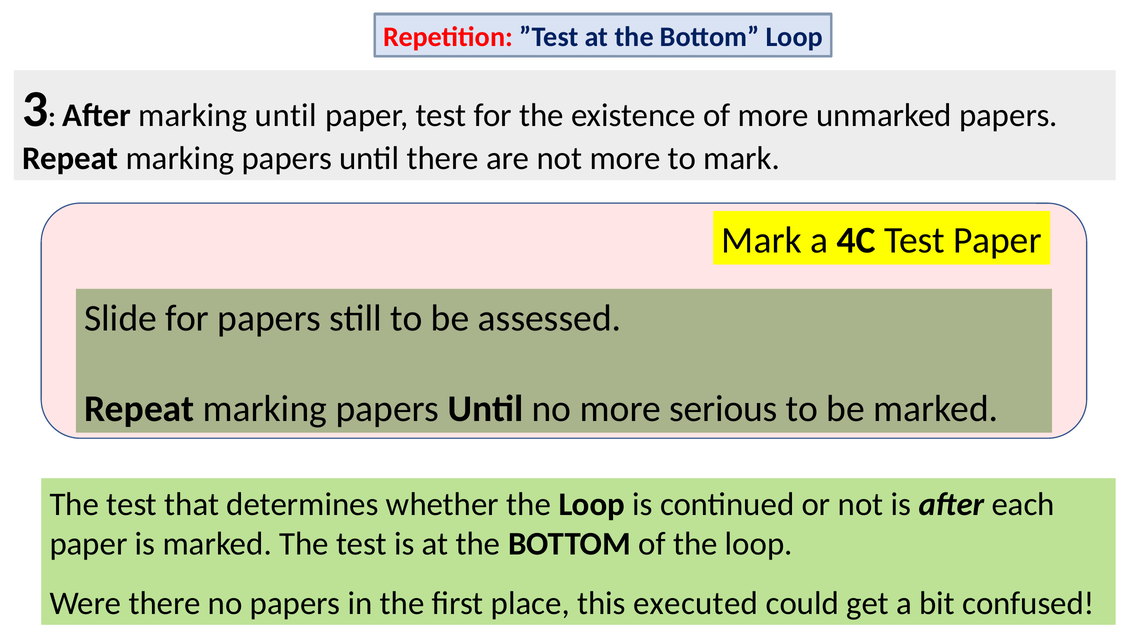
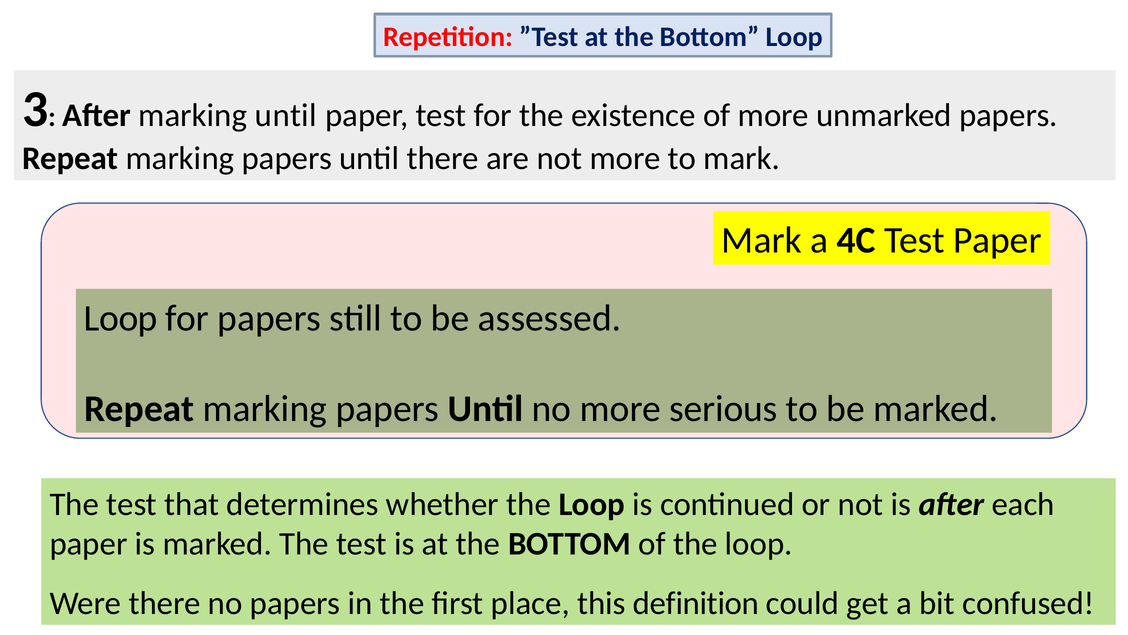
Slide at (121, 318): Slide -> Loop
executed: executed -> definition
